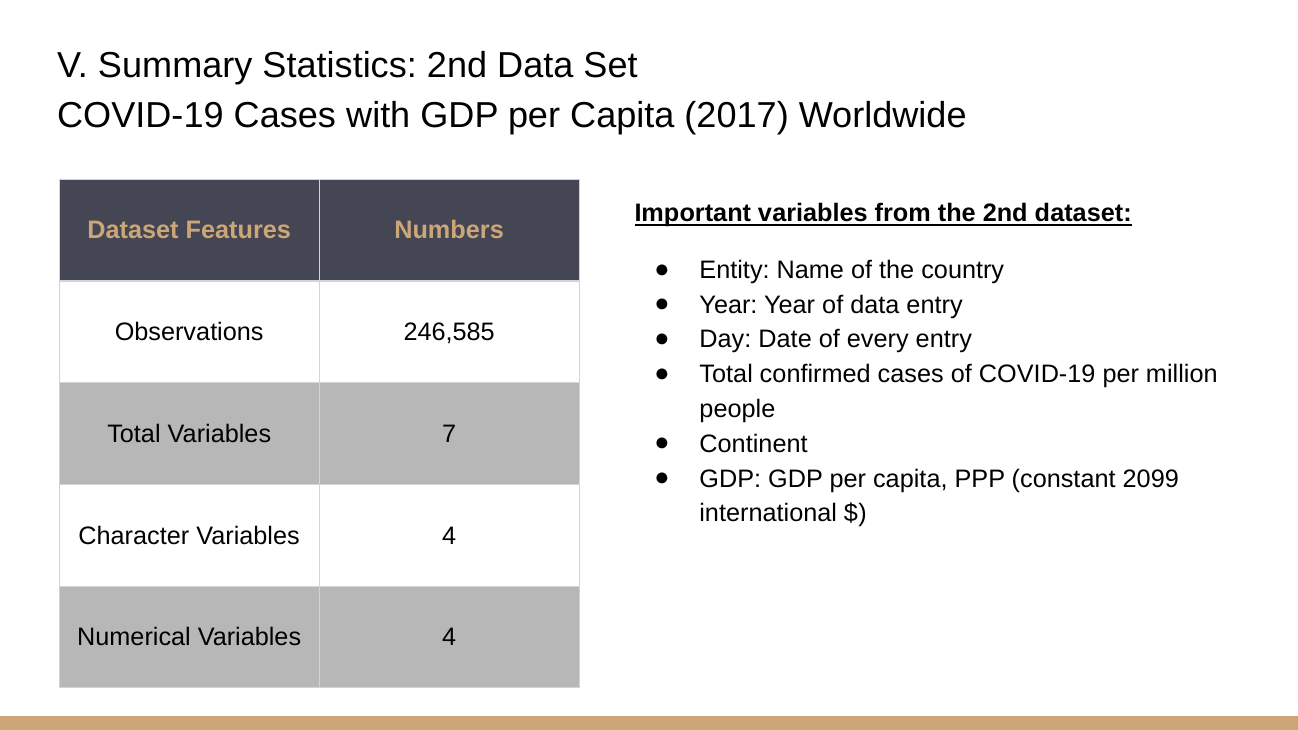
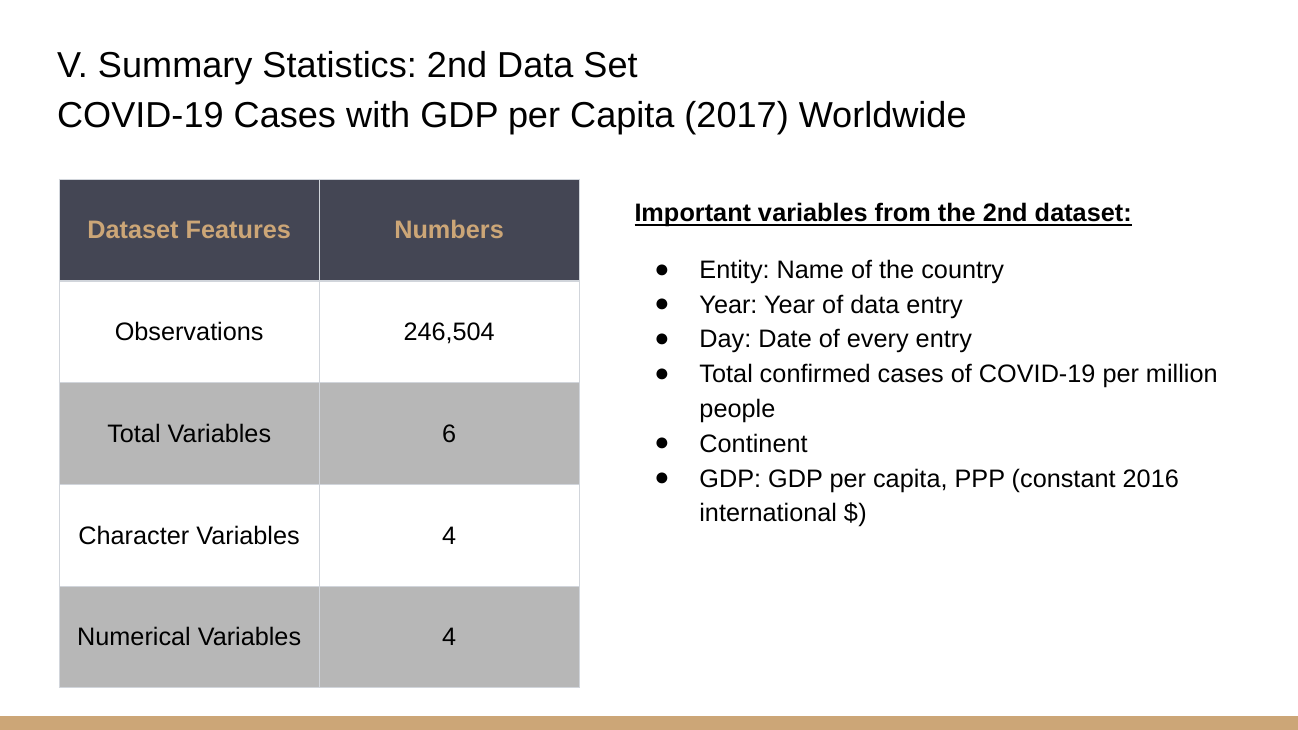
246,585: 246,585 -> 246,504
7: 7 -> 6
2099: 2099 -> 2016
